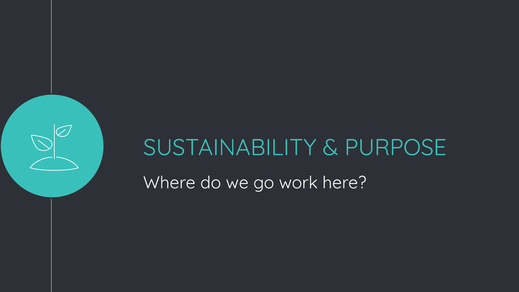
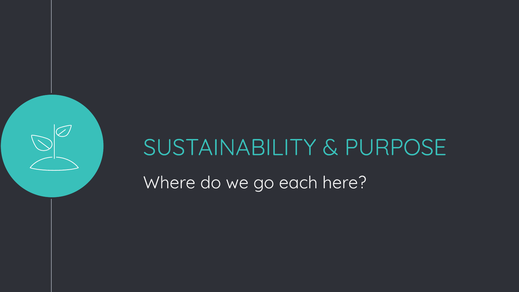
work: work -> each
